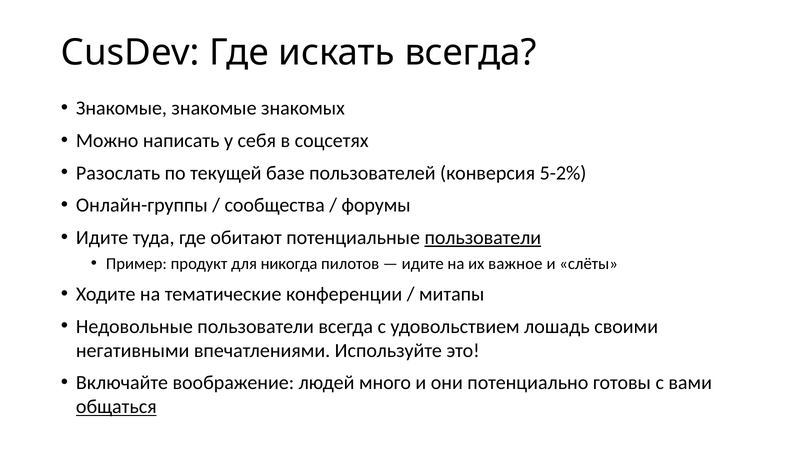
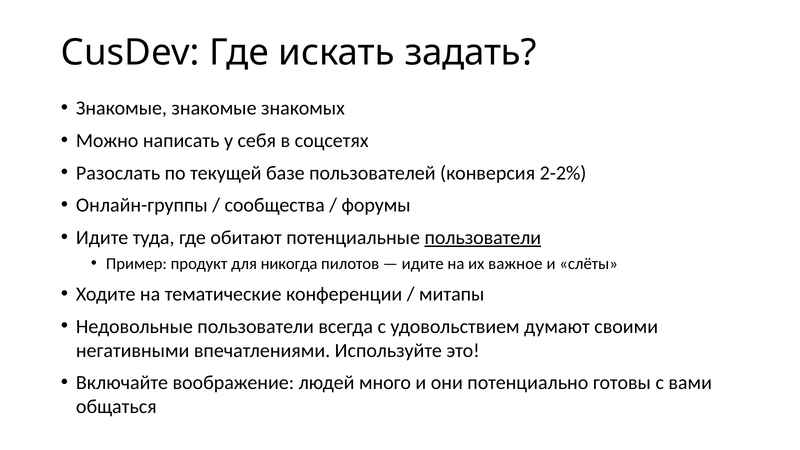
искать всегда: всегда -> задать
5-2%: 5-2% -> 2-2%
лошадь: лошадь -> думают
общаться underline: present -> none
